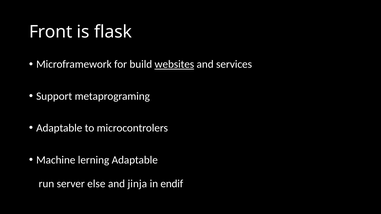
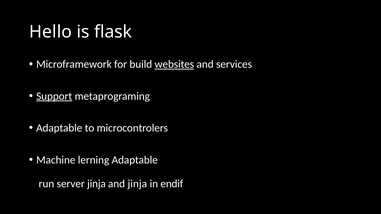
Front: Front -> Hello
Support underline: none -> present
server else: else -> jinja
